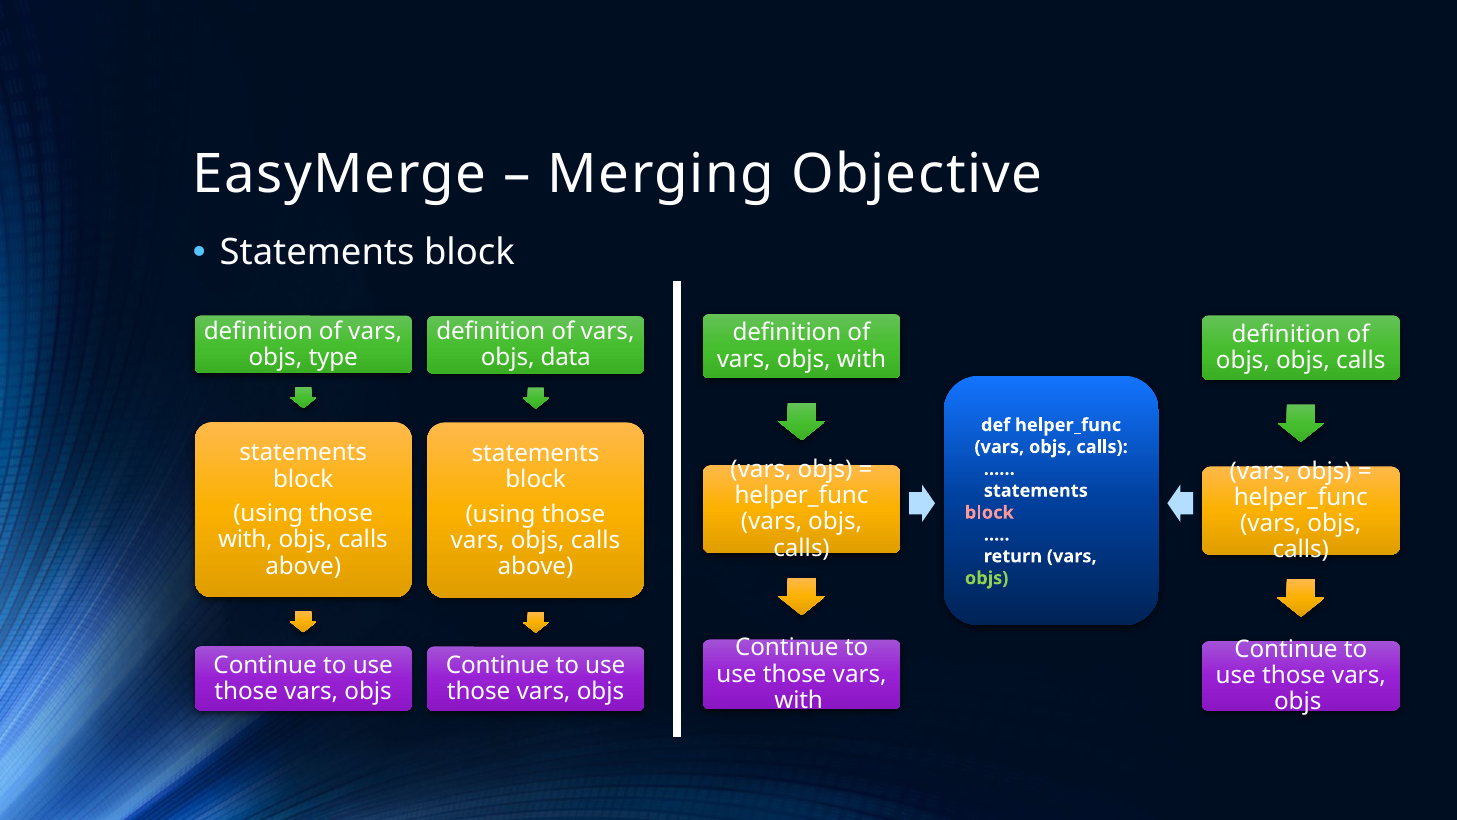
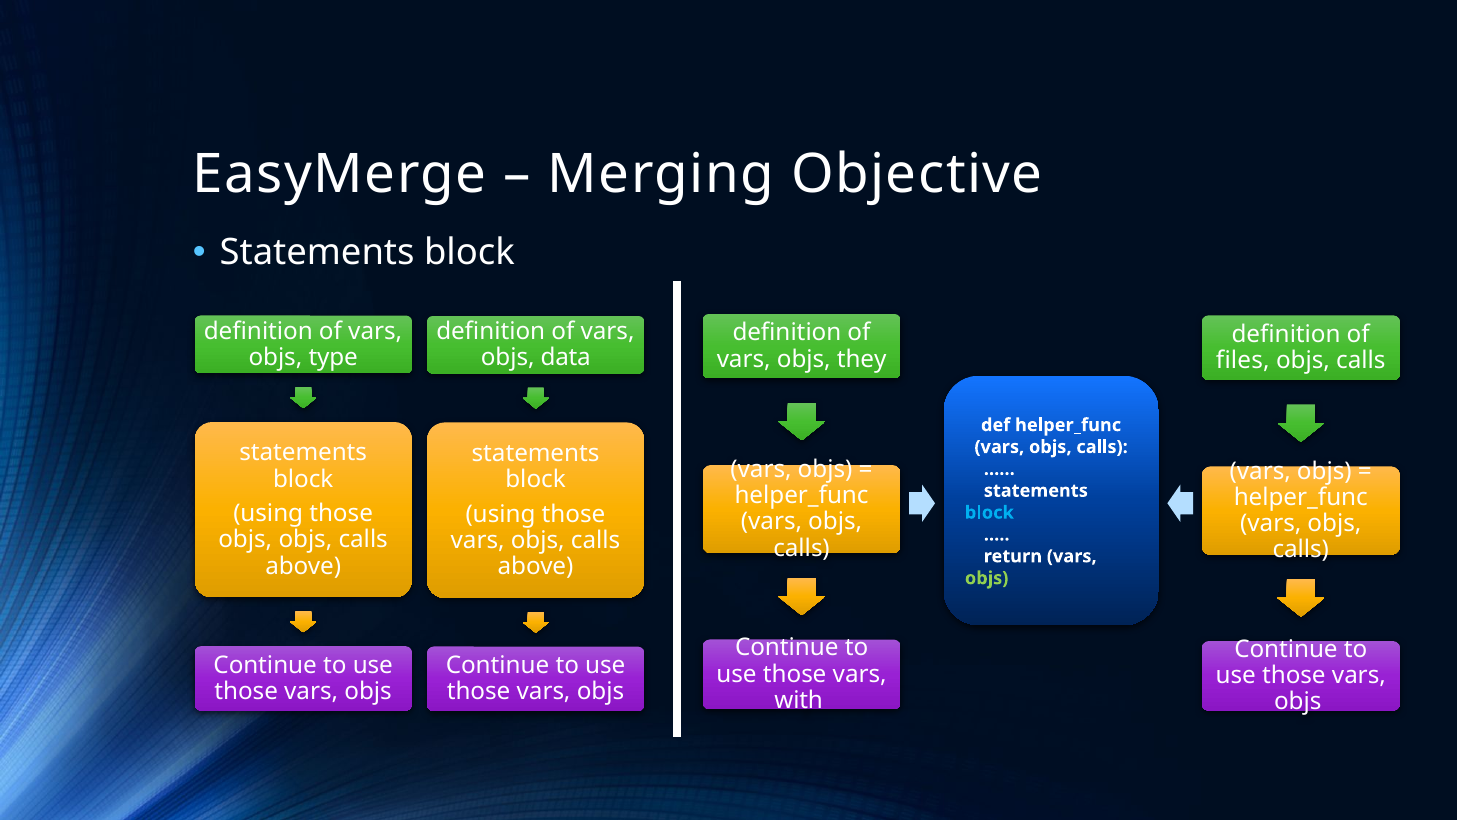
objs with: with -> they
objs at (1243, 360): objs -> files
block at (989, 512) colour: pink -> light blue
with at (245, 540): with -> objs
